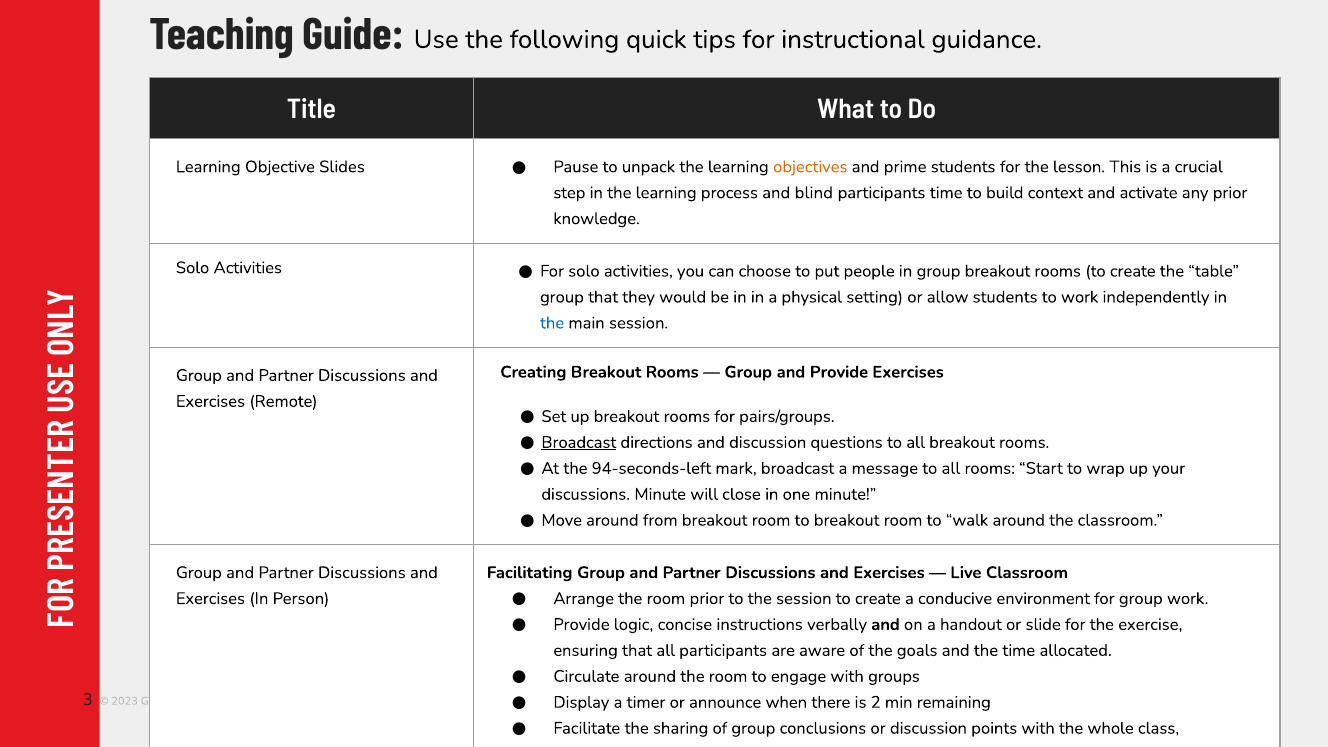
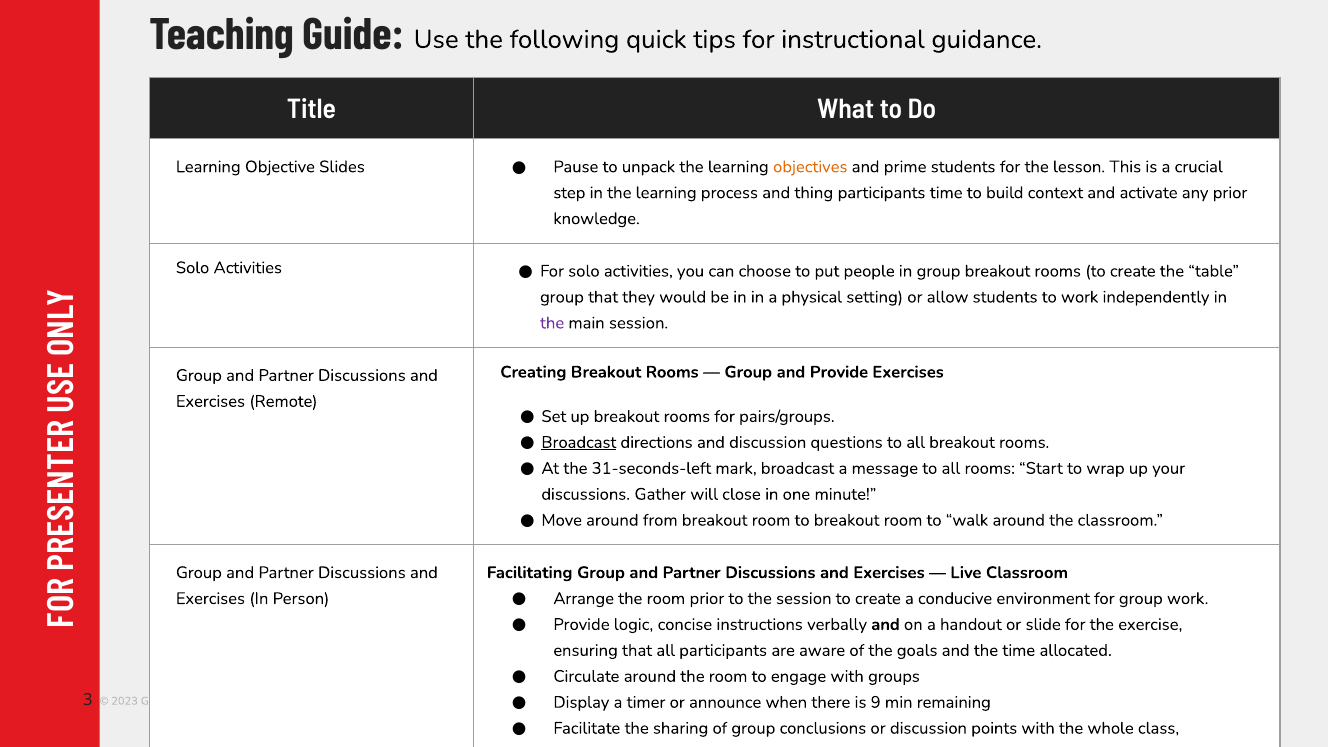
blind: blind -> thing
the at (552, 323) colour: blue -> purple
94-seconds-left: 94-seconds-left -> 31-seconds-left
discussions Minute: Minute -> Gather
2: 2 -> 9
